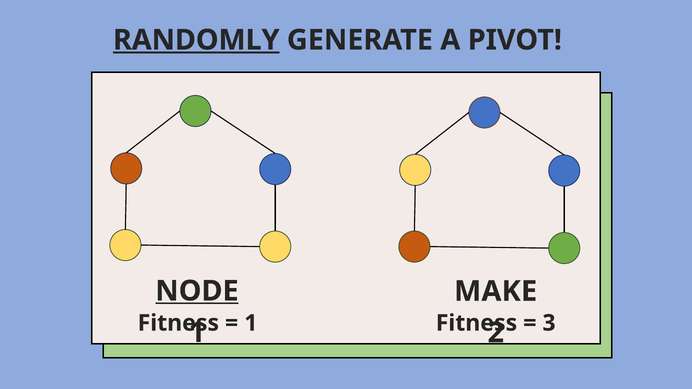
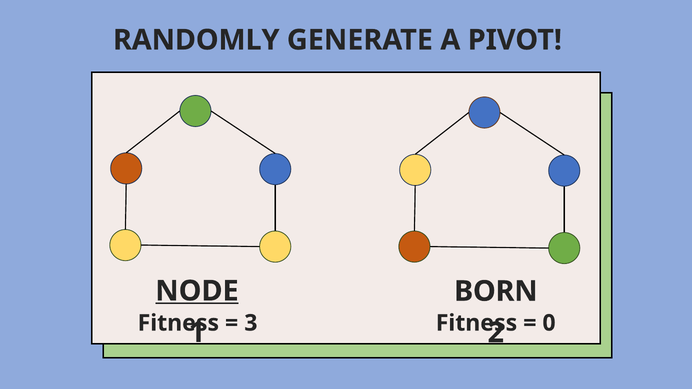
RANDOMLY underline: present -> none
MAKE: MAKE -> BORN
1 at (251, 323): 1 -> 3
3: 3 -> 0
